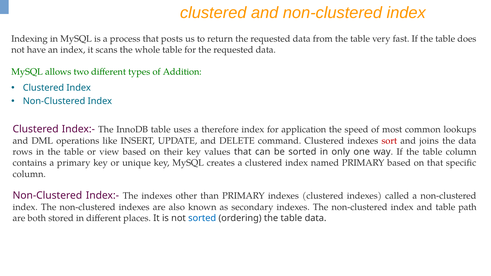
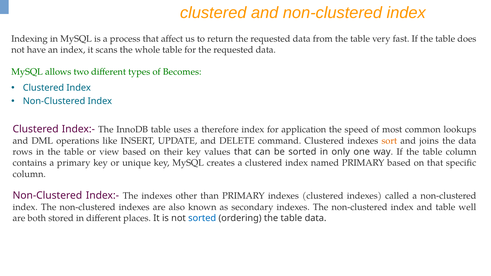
posts: posts -> affect
Addition: Addition -> Becomes
sort colour: red -> orange
path: path -> well
